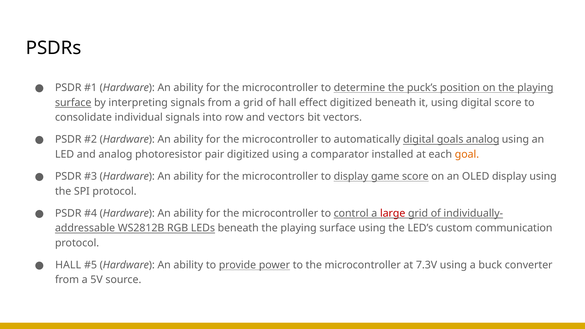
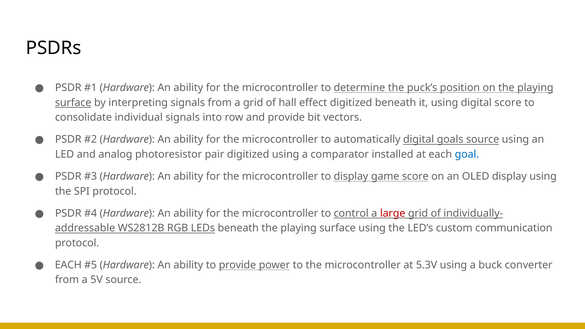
and vectors: vectors -> provide
goals analog: analog -> source
goal colour: orange -> blue
HALL at (68, 265): HALL -> EACH
7.3V: 7.3V -> 5.3V
